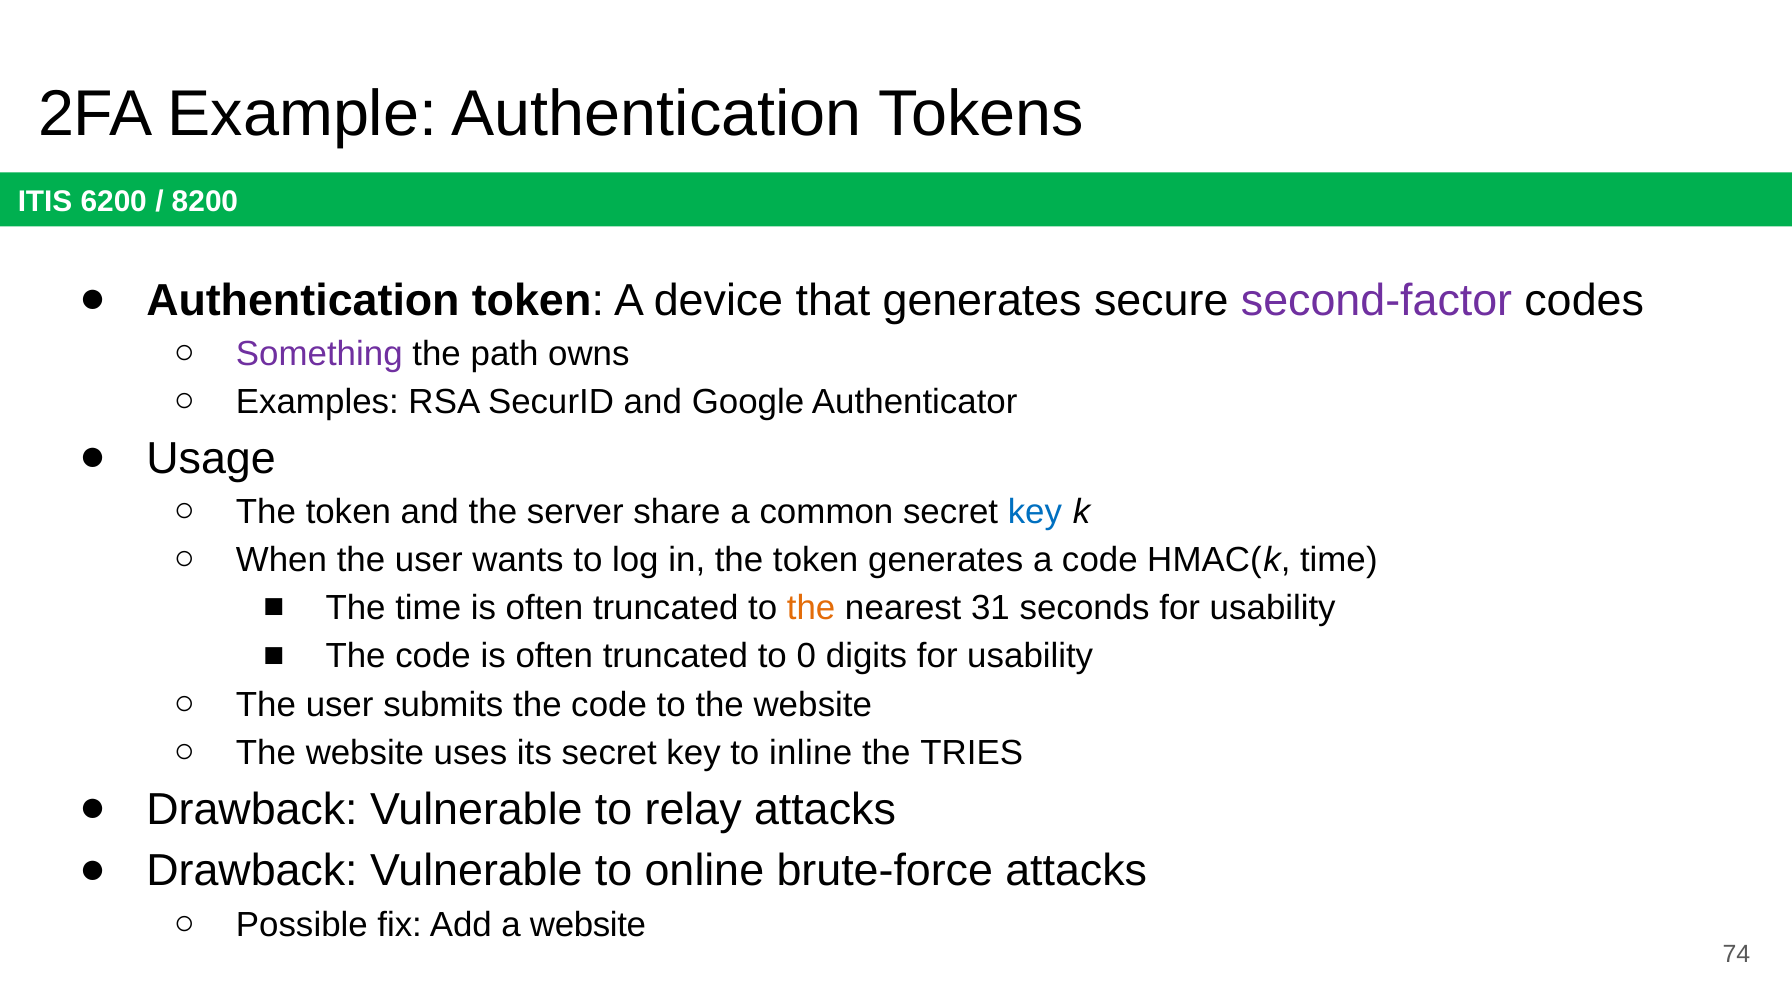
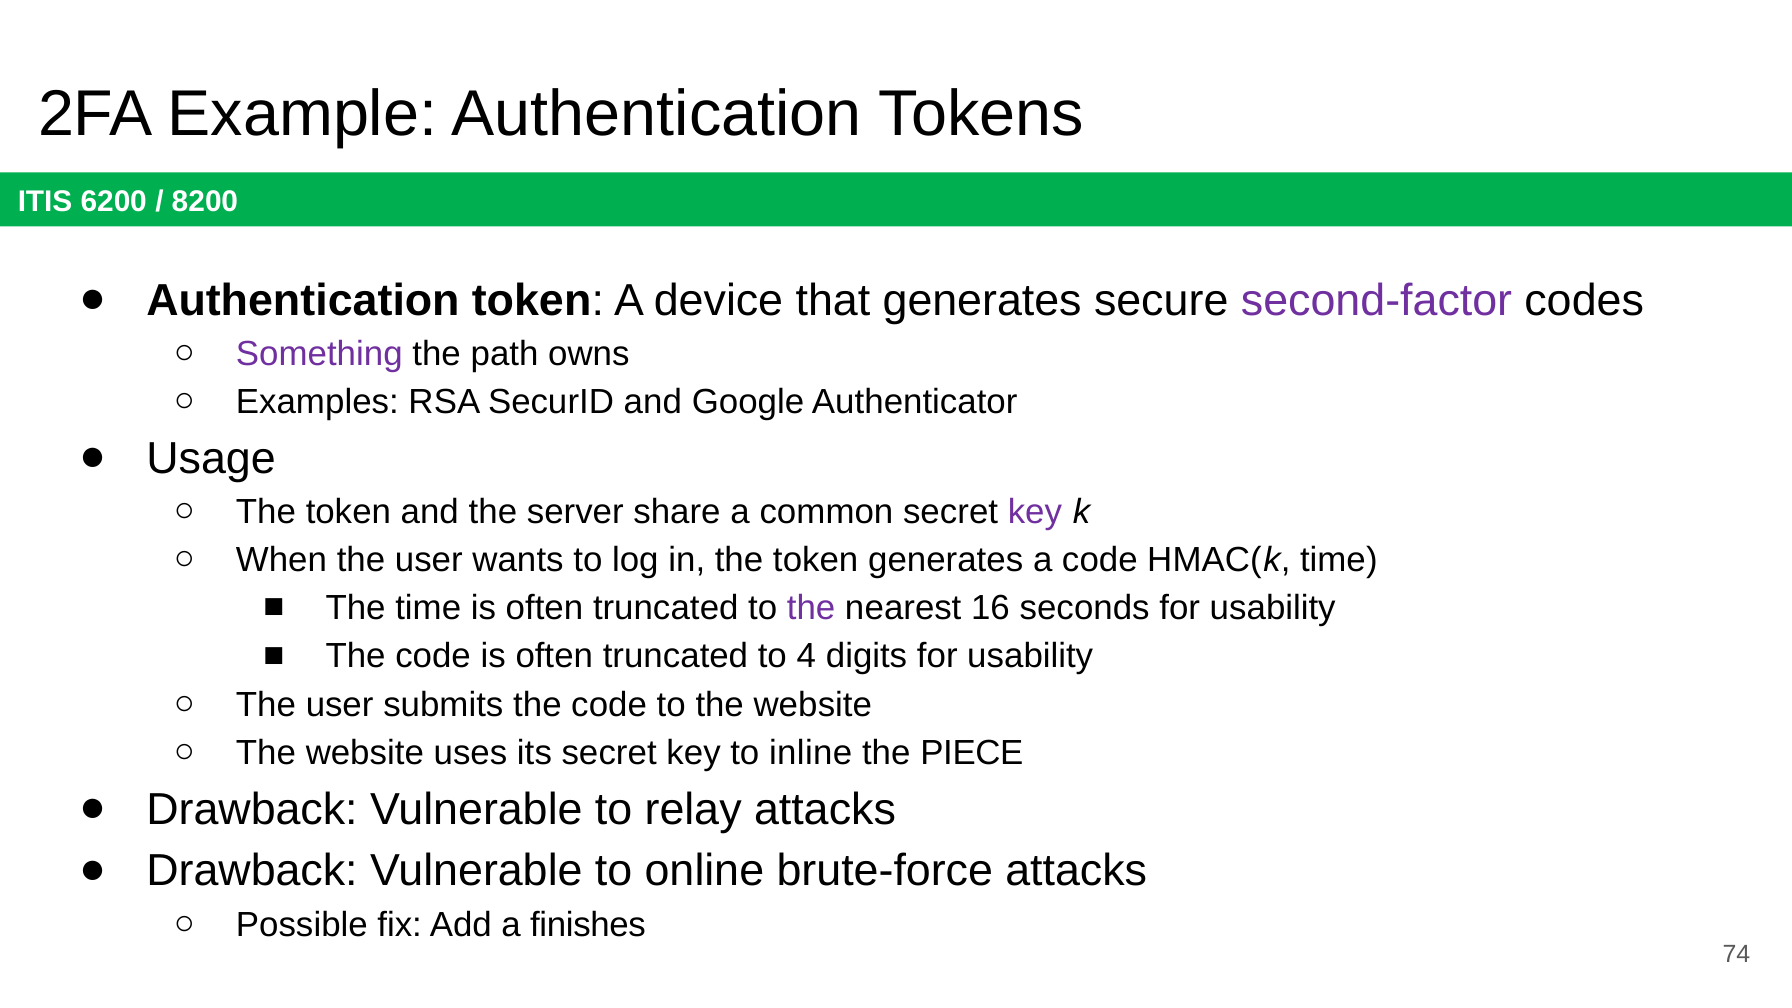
key at (1035, 512) colour: blue -> purple
the at (811, 608) colour: orange -> purple
31: 31 -> 16
0: 0 -> 4
TRIES: TRIES -> PIECE
a website: website -> finishes
